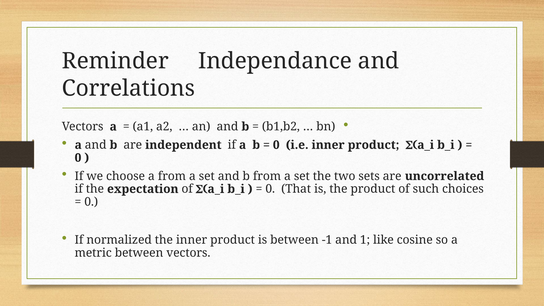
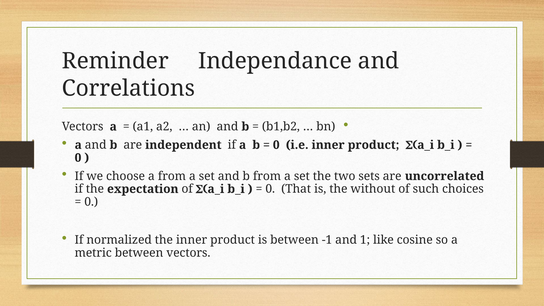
the product: product -> without
